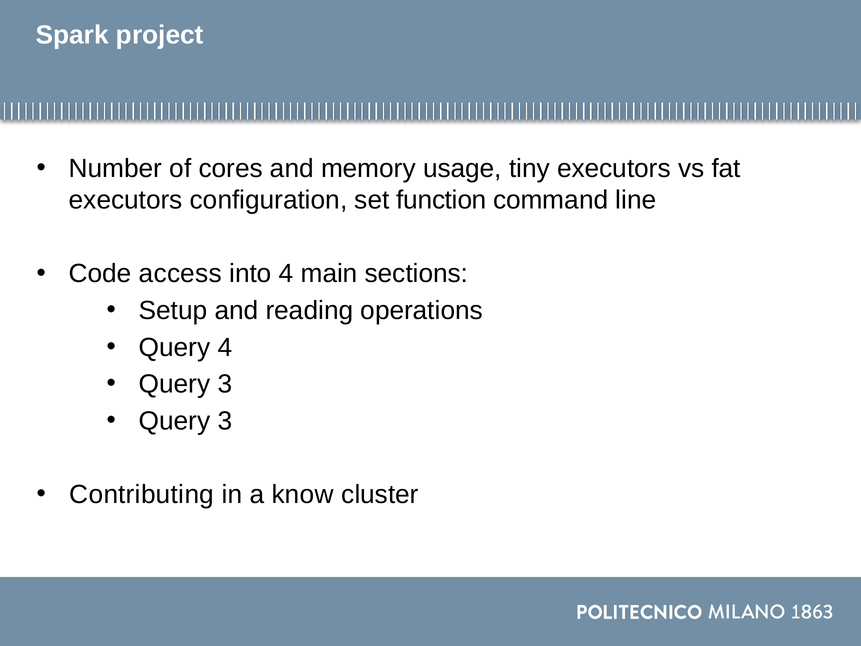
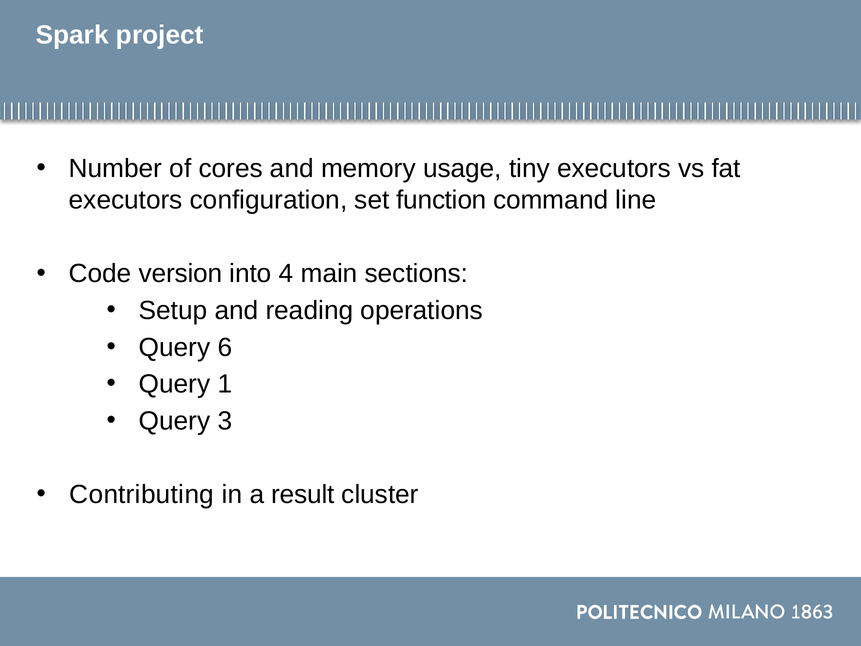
access: access -> version
Query 4: 4 -> 6
3 at (225, 384): 3 -> 1
know: know -> result
